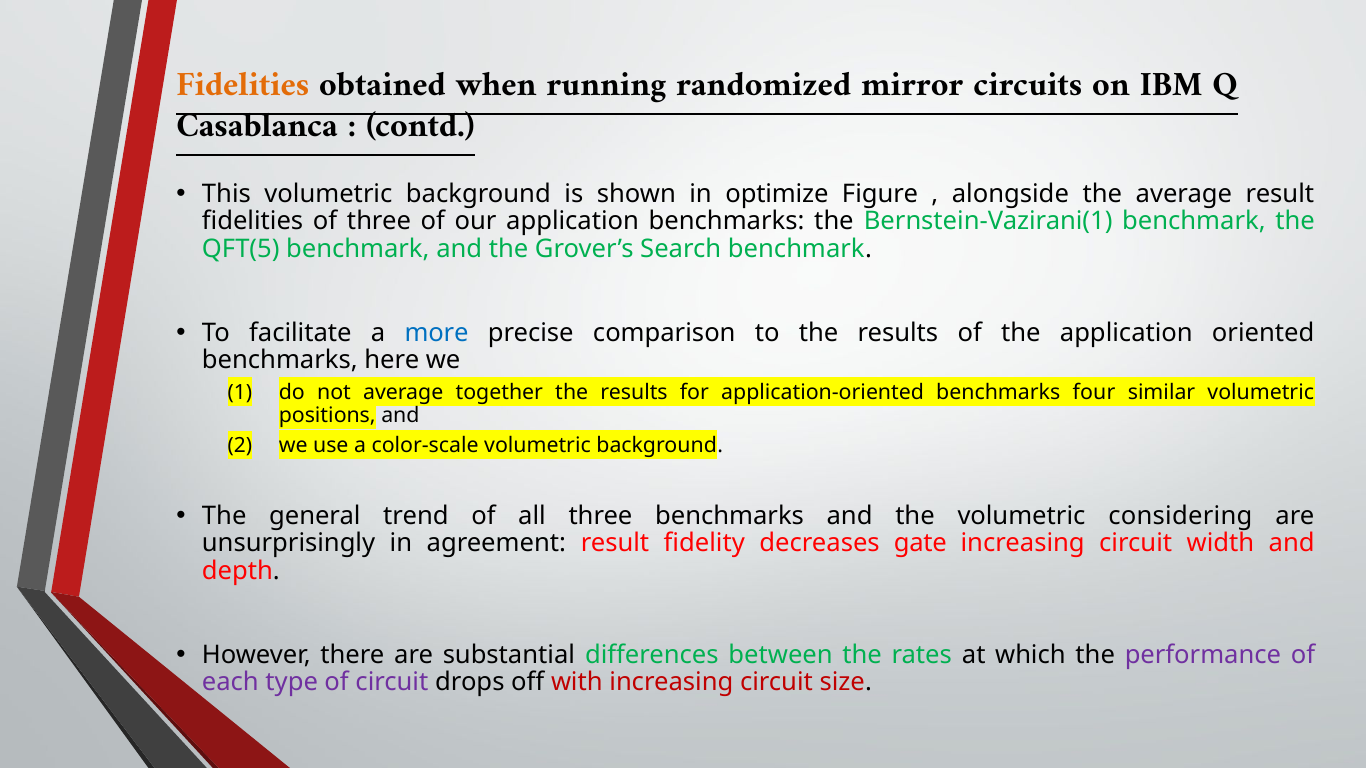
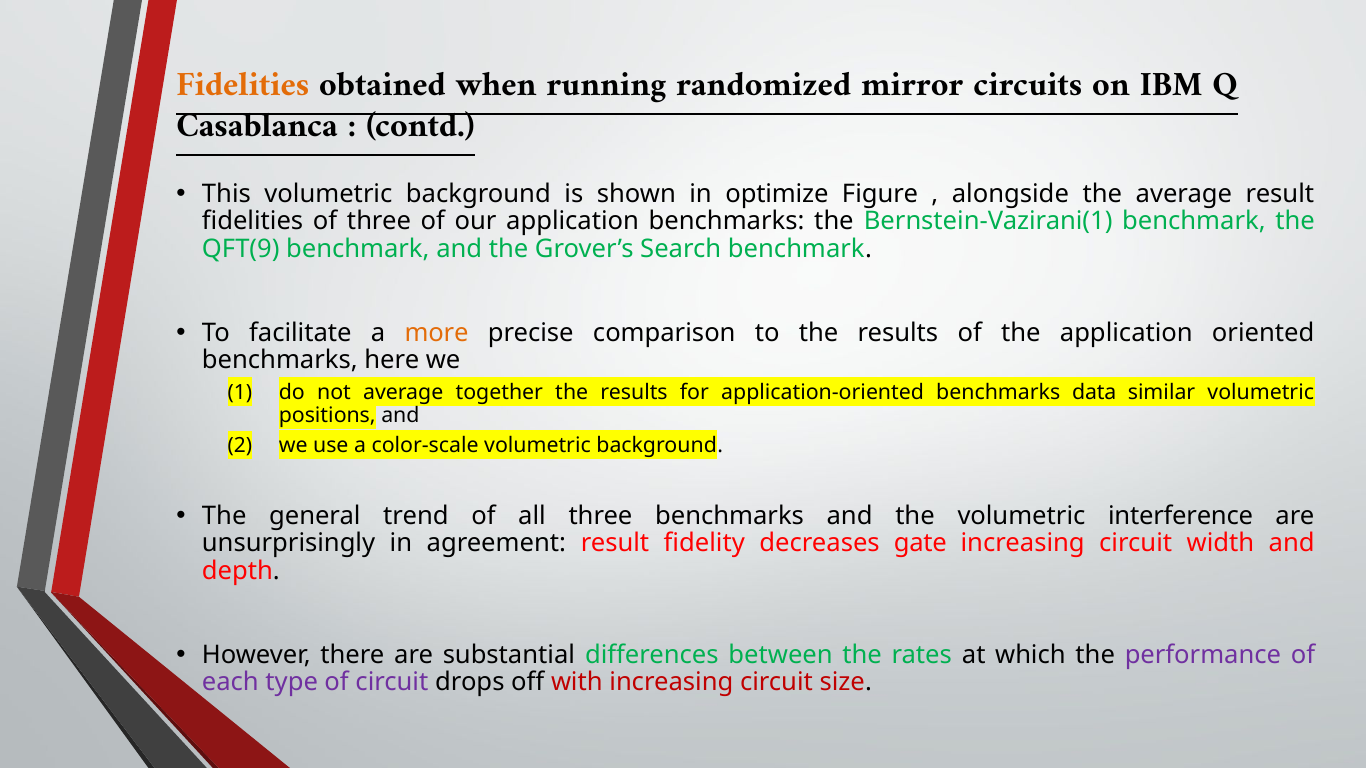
QFT(5: QFT(5 -> QFT(9
more colour: blue -> orange
four: four -> data
considering: considering -> interference
